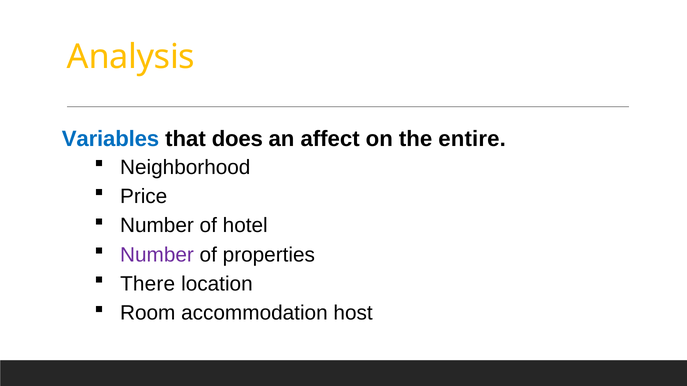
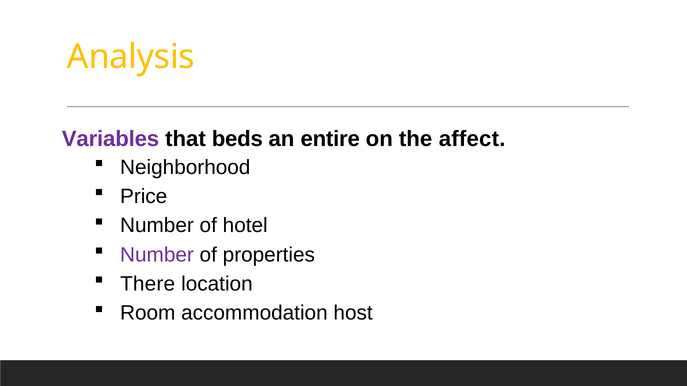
Variables colour: blue -> purple
does: does -> beds
affect: affect -> entire
entire: entire -> affect
